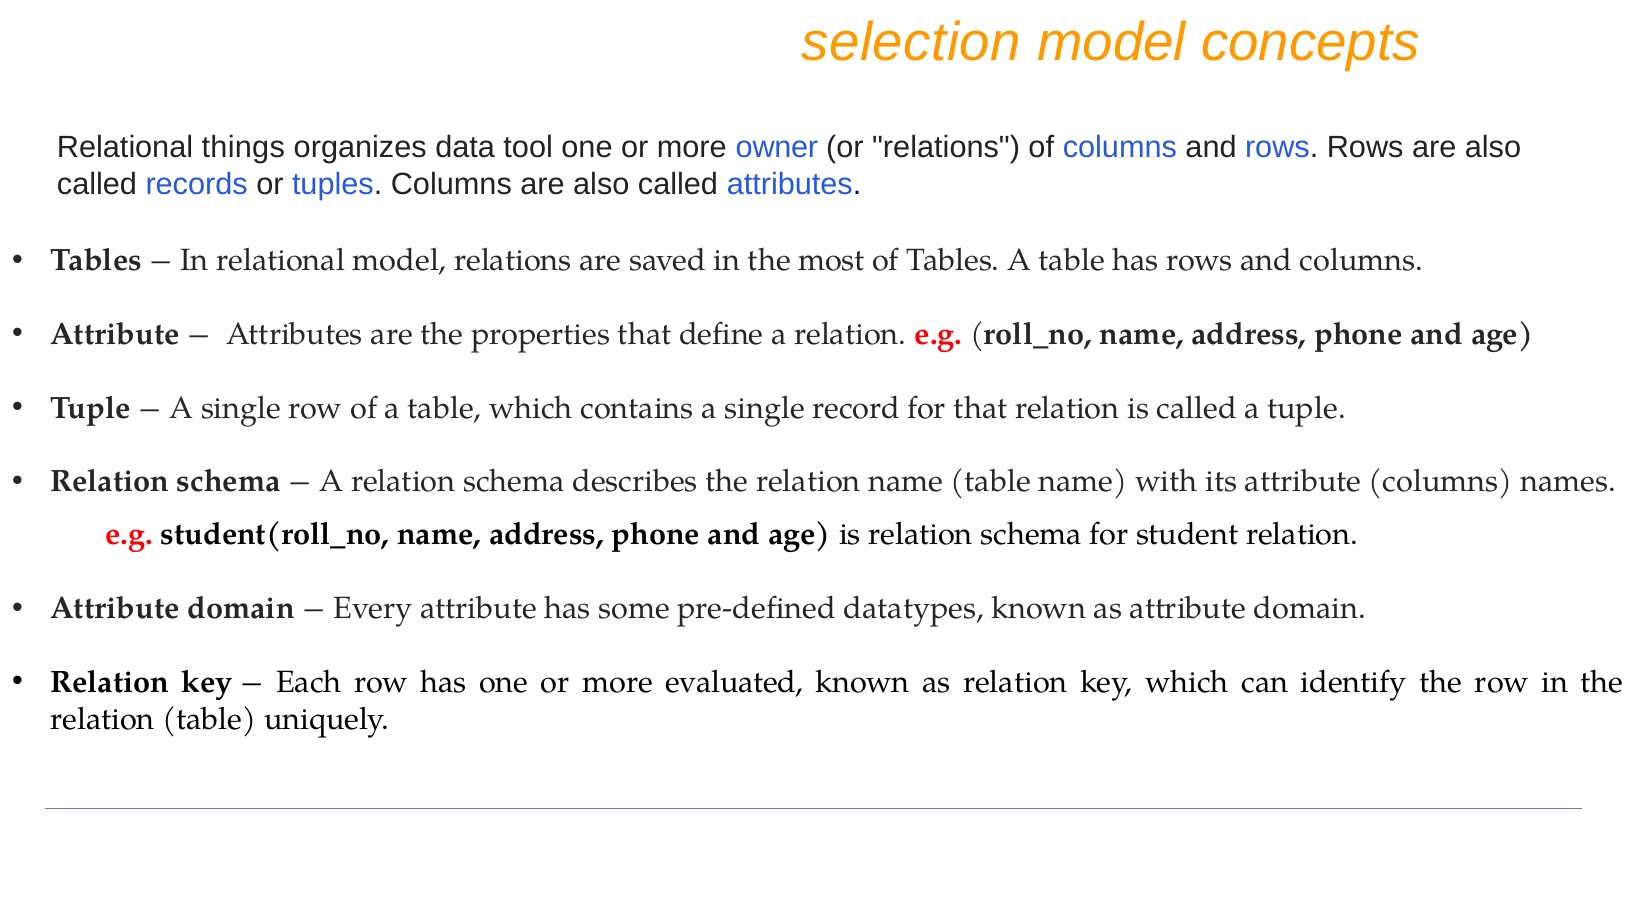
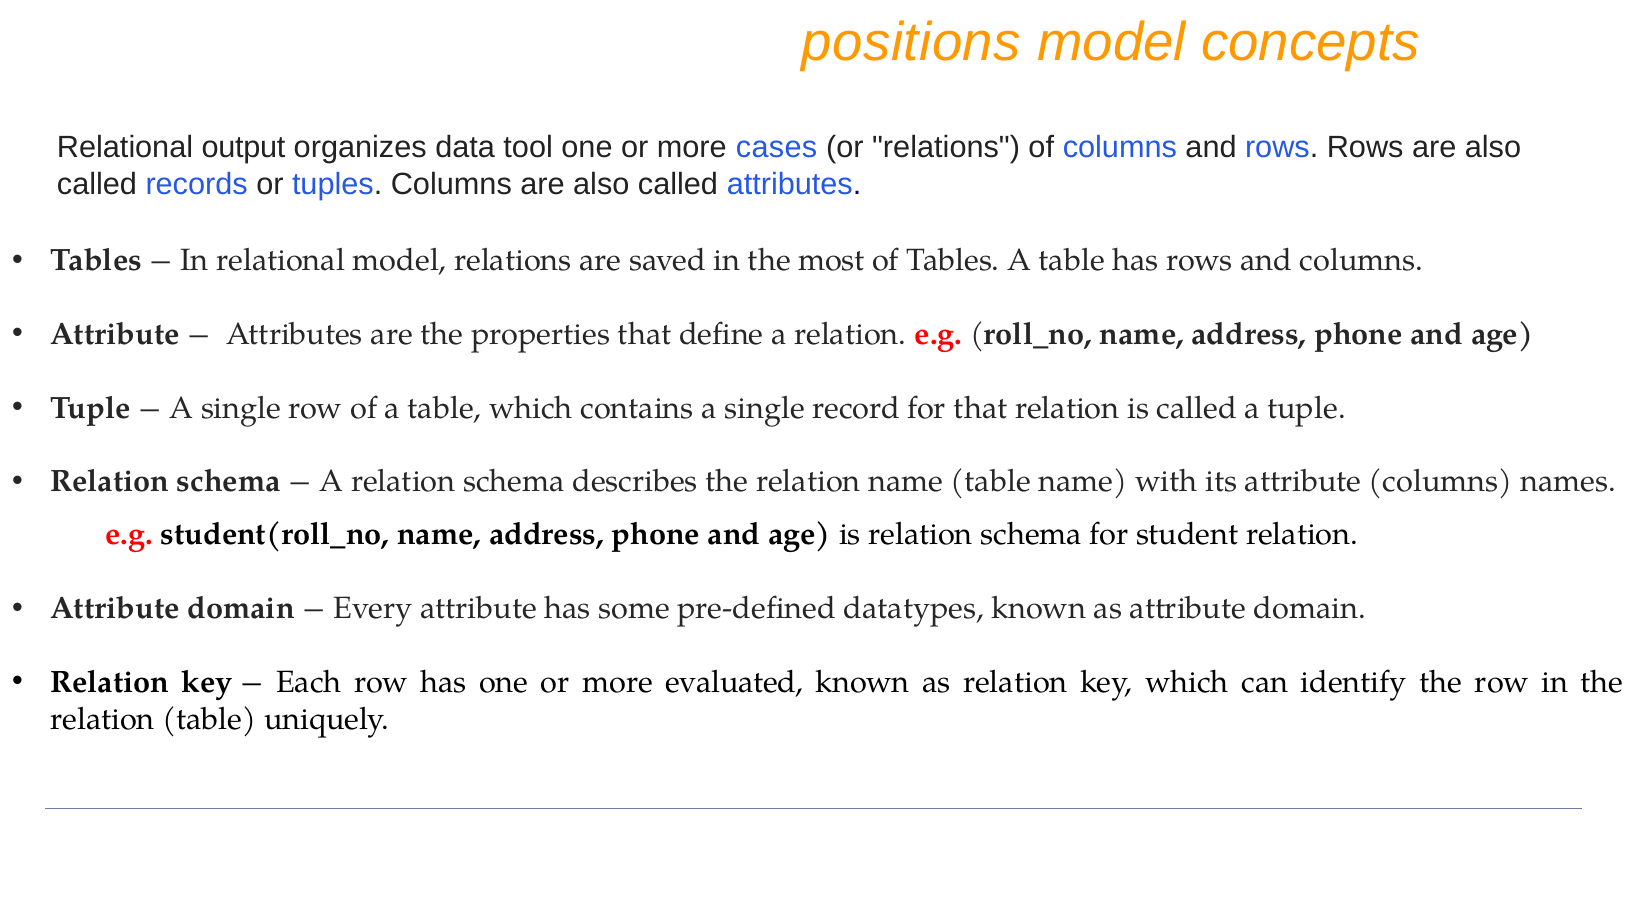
selection: selection -> positions
things: things -> output
owner: owner -> cases
